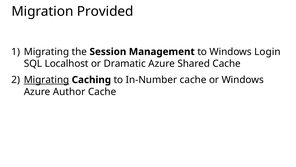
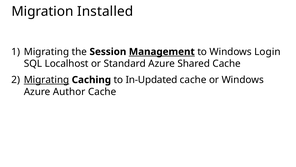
Provided: Provided -> Installed
Management underline: none -> present
Dramatic: Dramatic -> Standard
In-Number: In-Number -> In-Updated
